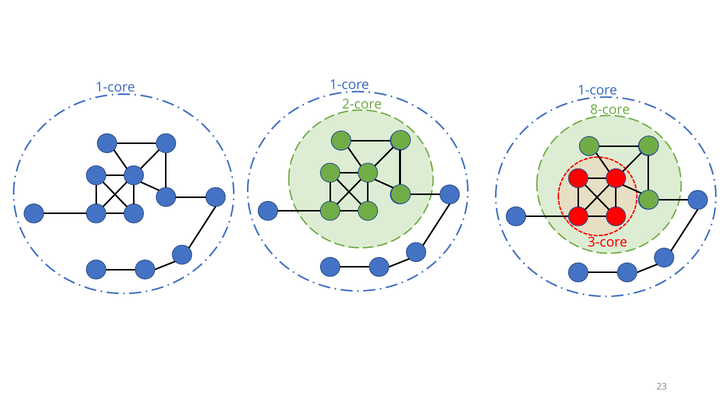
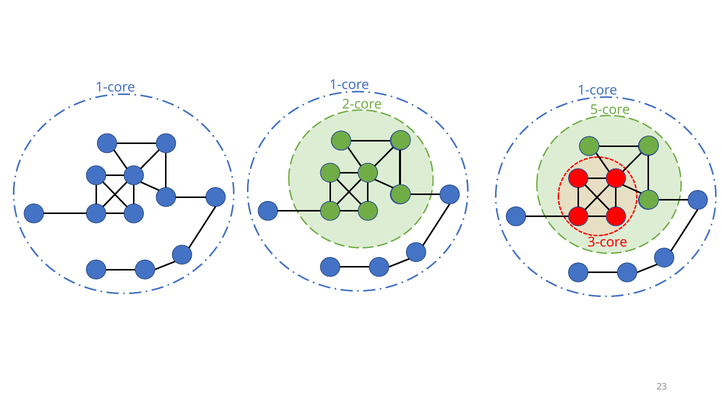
8-core: 8-core -> 5-core
